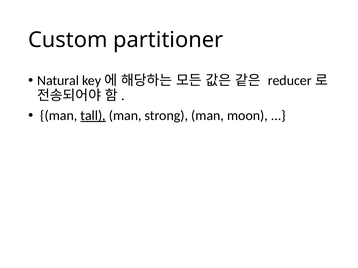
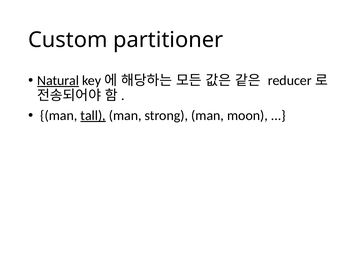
Natural underline: none -> present
